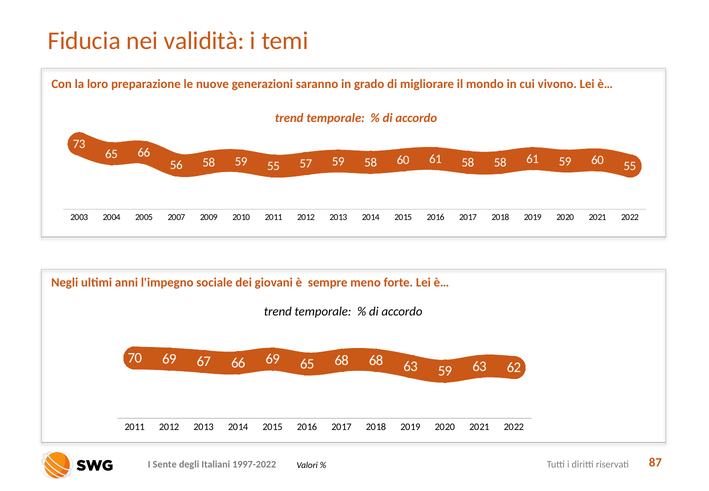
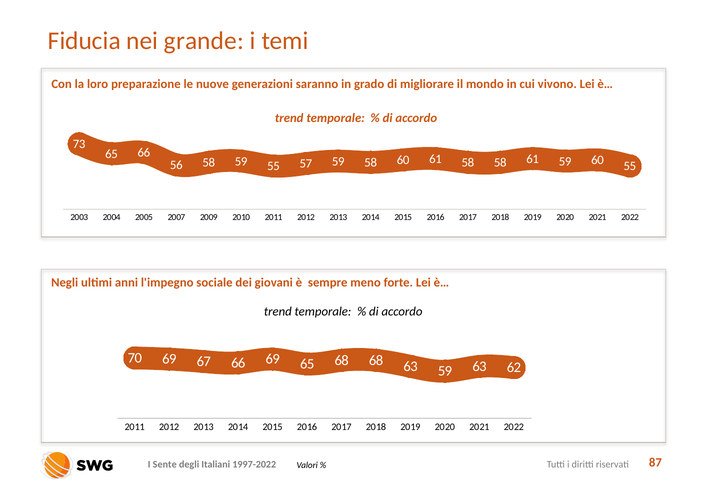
validità: validità -> grande
